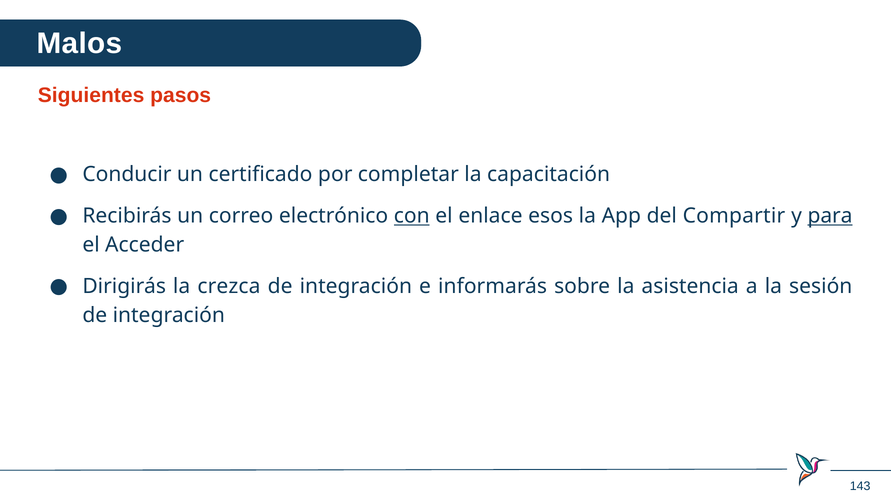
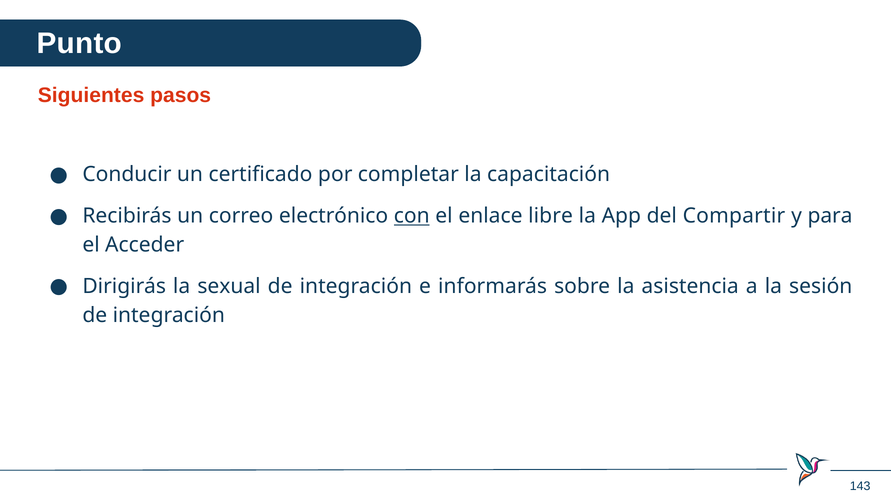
Malos: Malos -> Punto
esos: esos -> libre
para underline: present -> none
crezca: crezca -> sexual
